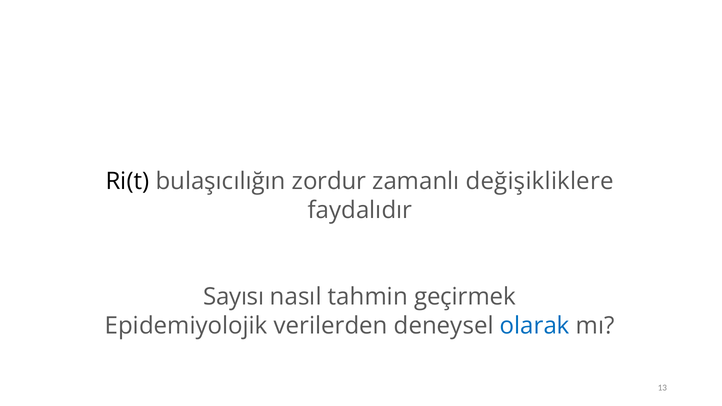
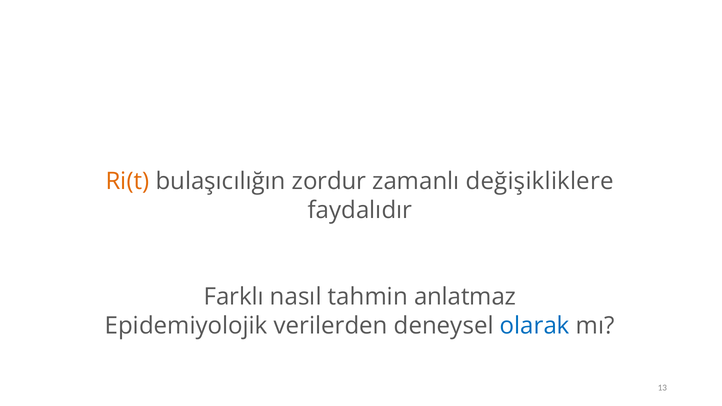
Ri(t colour: black -> orange
Sayısı: Sayısı -> Farklı
geçirmek: geçirmek -> anlatmaz
